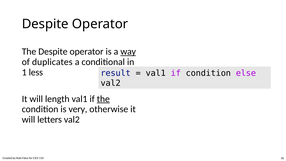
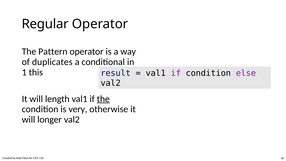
Despite at (45, 24): Despite -> Regular
The Despite: Despite -> Pattern
way underline: present -> none
less: less -> this
letters: letters -> longer
